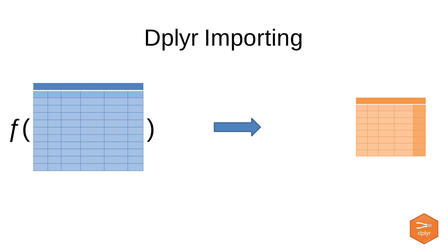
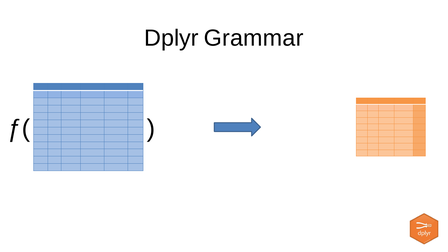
Importing: Importing -> Grammar
